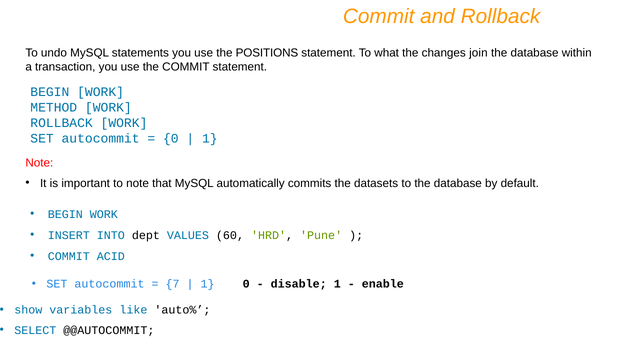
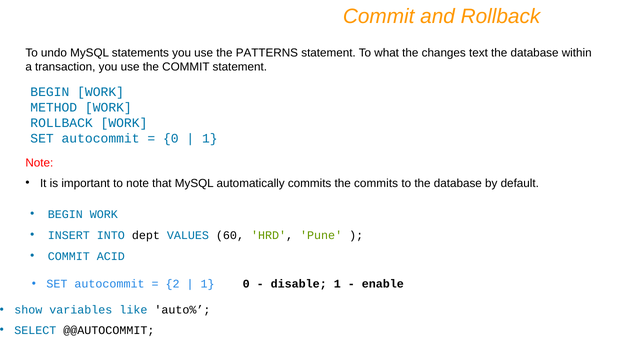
POSITIONS: POSITIONS -> PATTERNS
join: join -> text
the datasets: datasets -> commits
7: 7 -> 2
